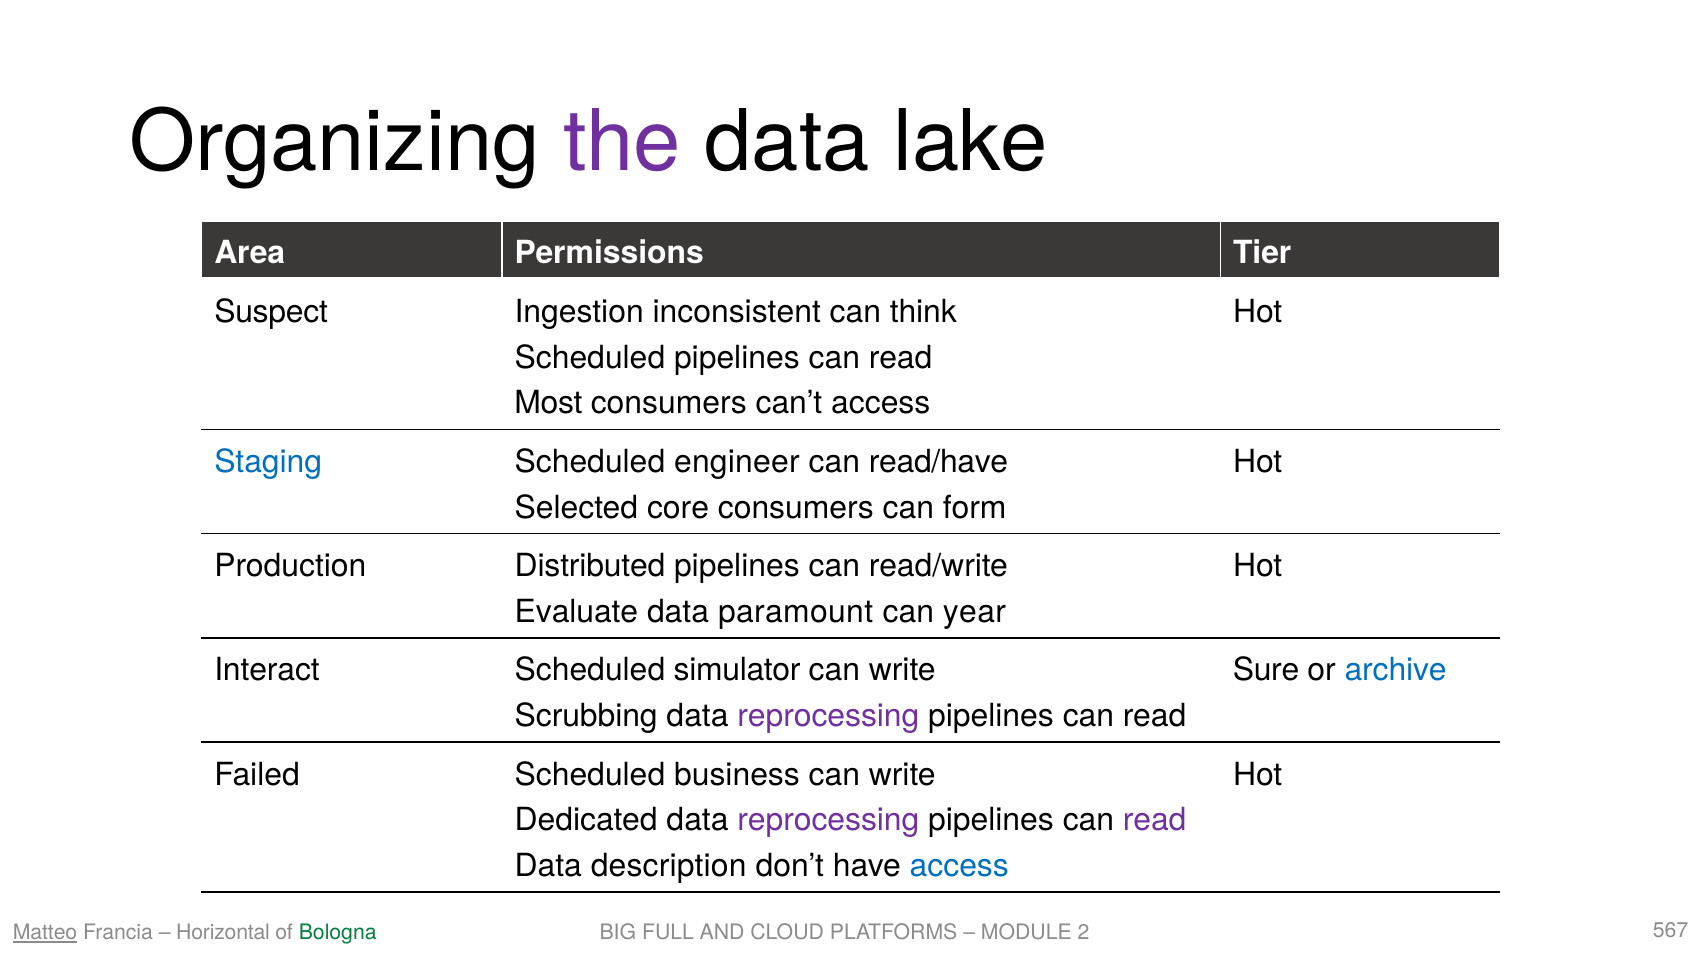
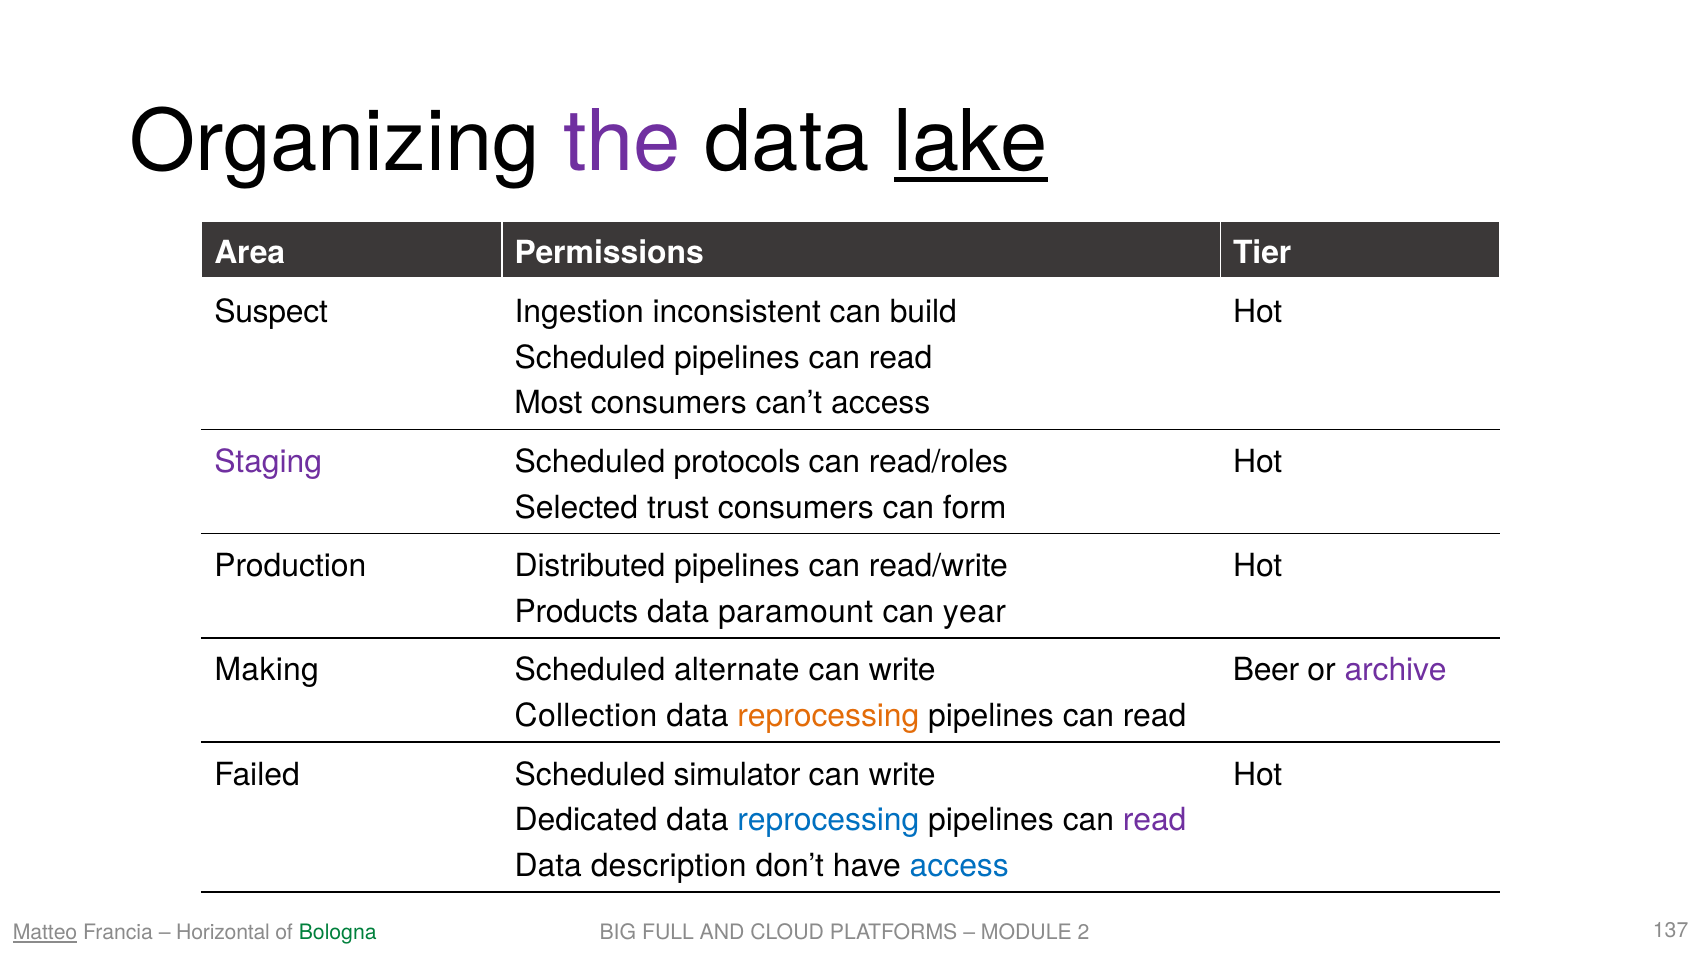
lake underline: none -> present
think: think -> build
Staging colour: blue -> purple
engineer: engineer -> protocols
read/have: read/have -> read/roles
core: core -> trust
Evaluate: Evaluate -> Products
Interact: Interact -> Making
simulator: simulator -> alternate
Sure: Sure -> Beer
archive colour: blue -> purple
Scrubbing: Scrubbing -> Collection
reprocessing at (828, 716) colour: purple -> orange
business: business -> simulator
reprocessing at (828, 820) colour: purple -> blue
567: 567 -> 137
